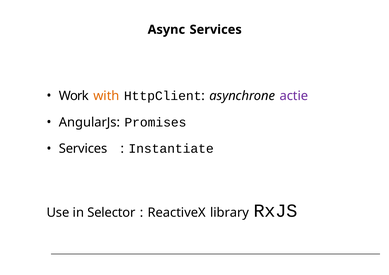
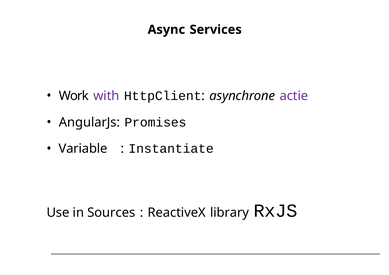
with colour: orange -> purple
Services at (83, 149): Services -> Variable
Selector: Selector -> Sources
